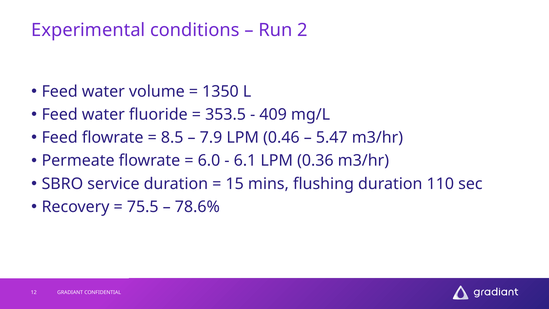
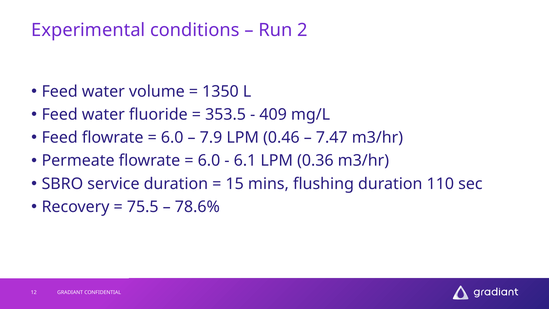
8.5 at (172, 138): 8.5 -> 6.0
5.47: 5.47 -> 7.47
